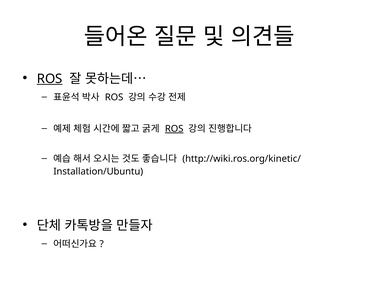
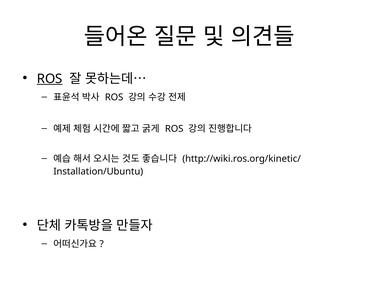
ROS at (174, 129) underline: present -> none
